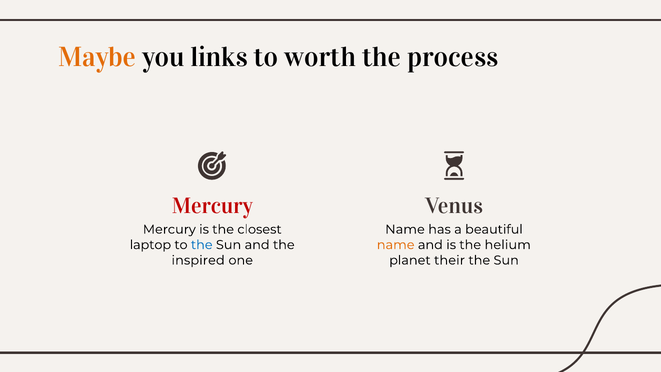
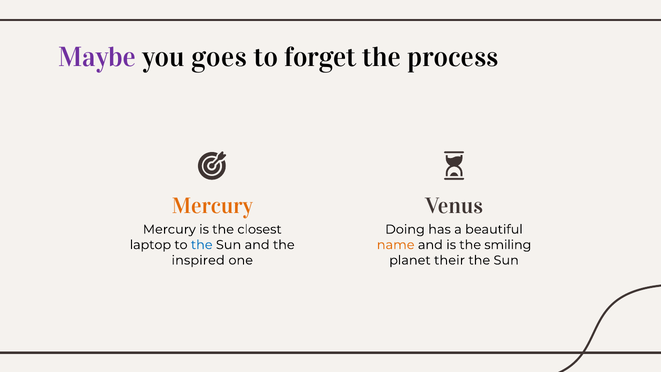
Maybe colour: orange -> purple
links: links -> goes
worth: worth -> forget
Mercury at (212, 206) colour: red -> orange
Name at (405, 229): Name -> Doing
helium: helium -> smiling
